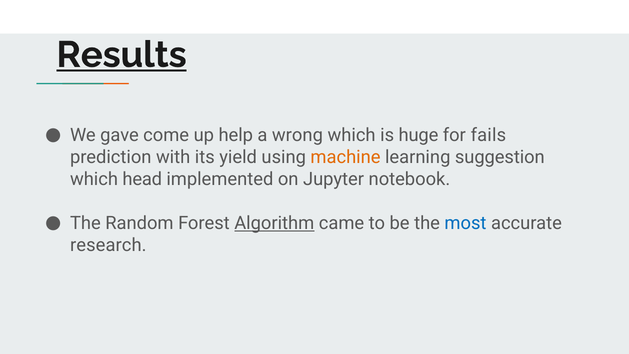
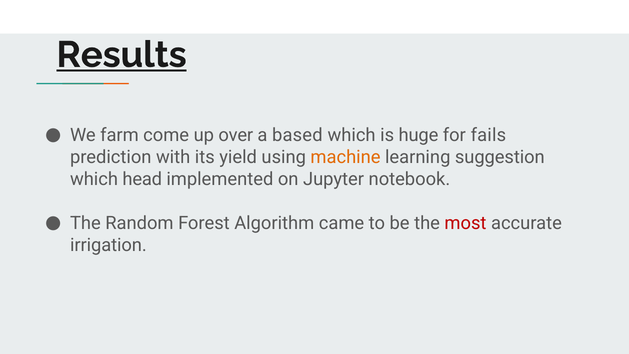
gave: gave -> farm
help: help -> over
wrong: wrong -> based
Algorithm underline: present -> none
most colour: blue -> red
research: research -> irrigation
